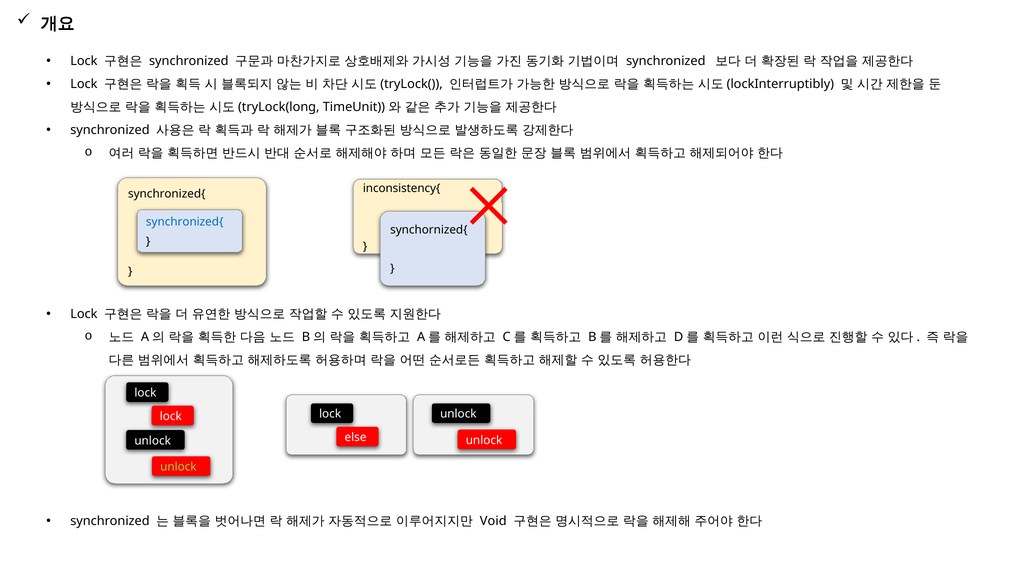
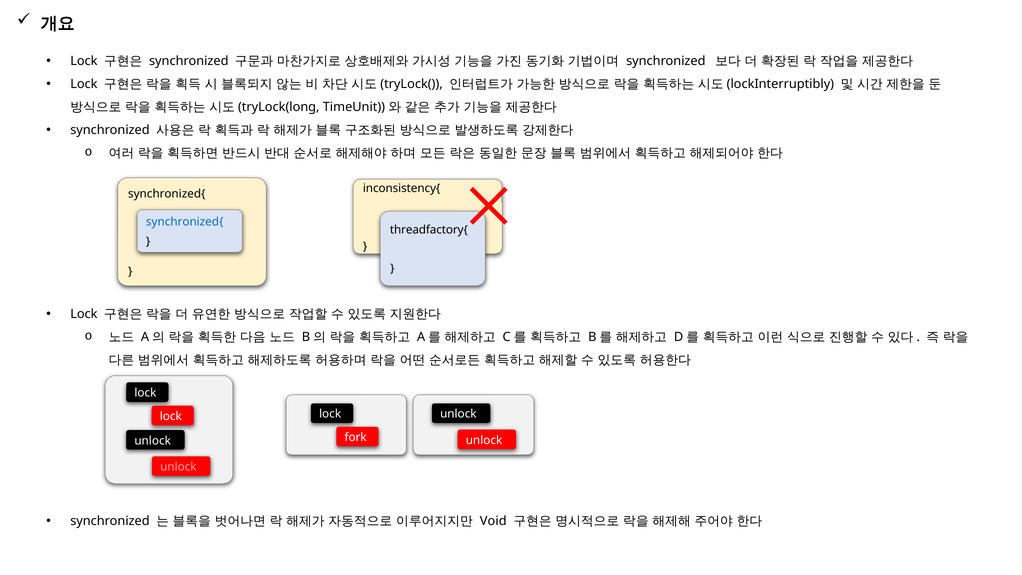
synchornized{: synchornized{ -> threadfactory{
else: else -> fork
unlock at (178, 467) colour: light green -> pink
